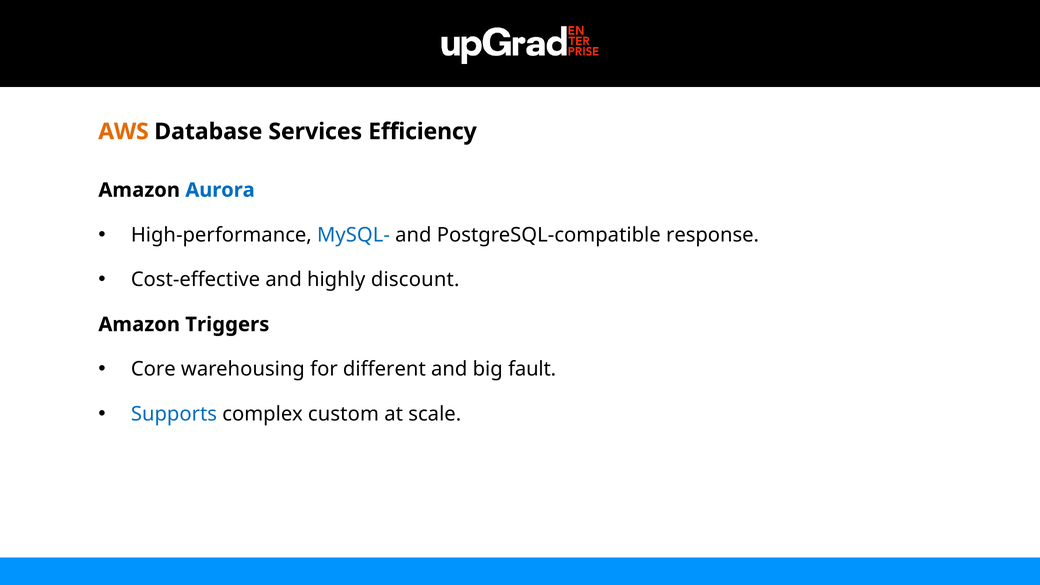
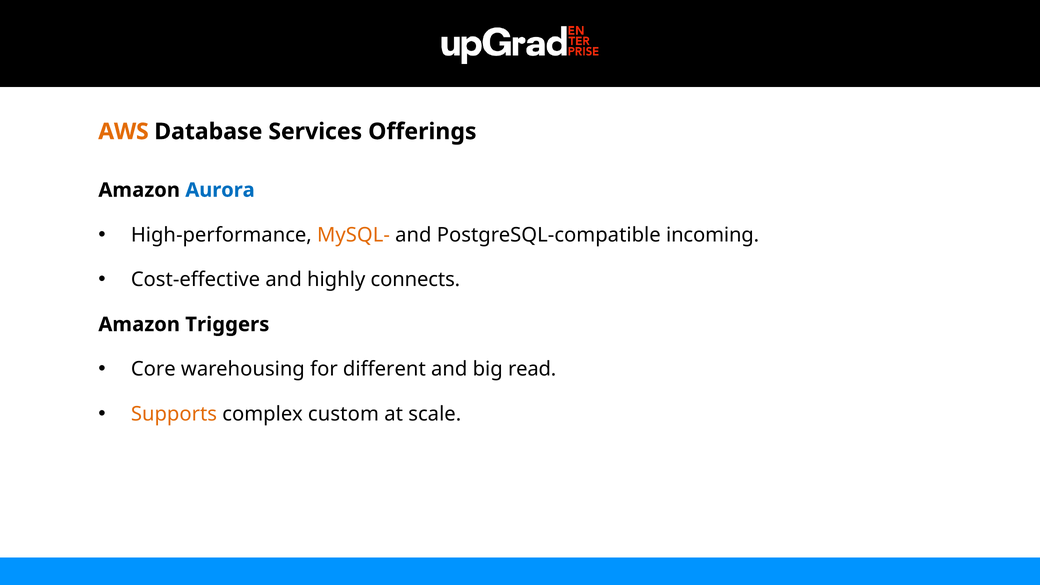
Efficiency: Efficiency -> Offerings
MySQL- colour: blue -> orange
response: response -> incoming
discount: discount -> connects
fault: fault -> read
Supports colour: blue -> orange
